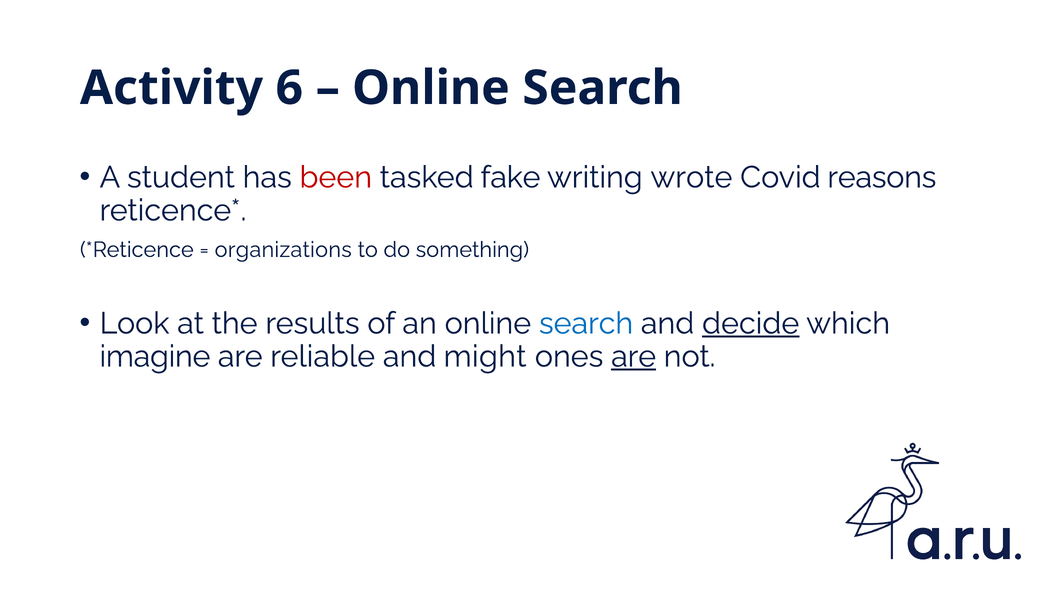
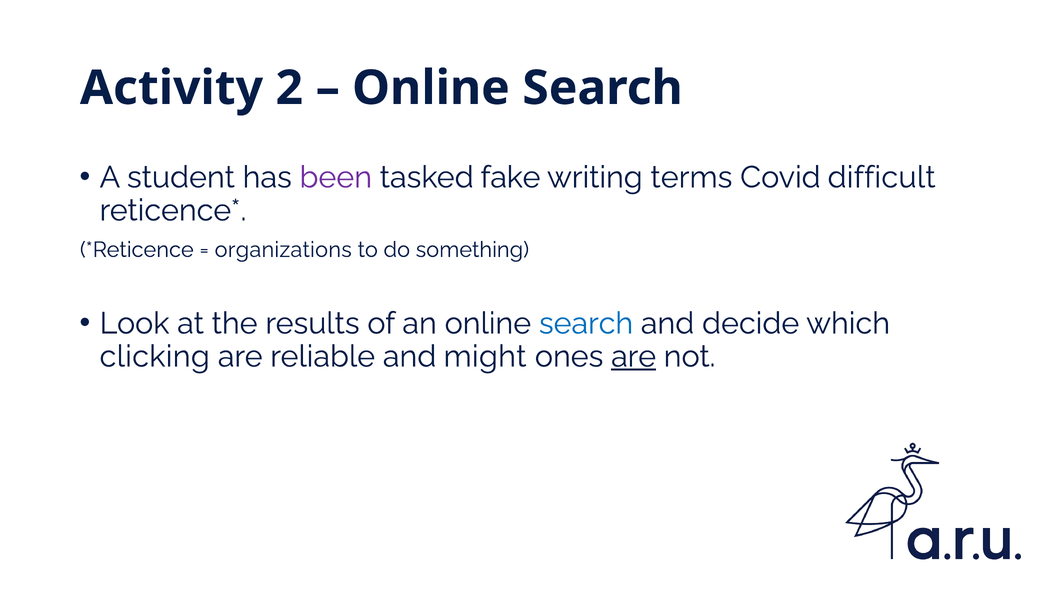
6: 6 -> 2
been colour: red -> purple
wrote: wrote -> terms
reasons: reasons -> difficult
decide underline: present -> none
imagine: imagine -> clicking
